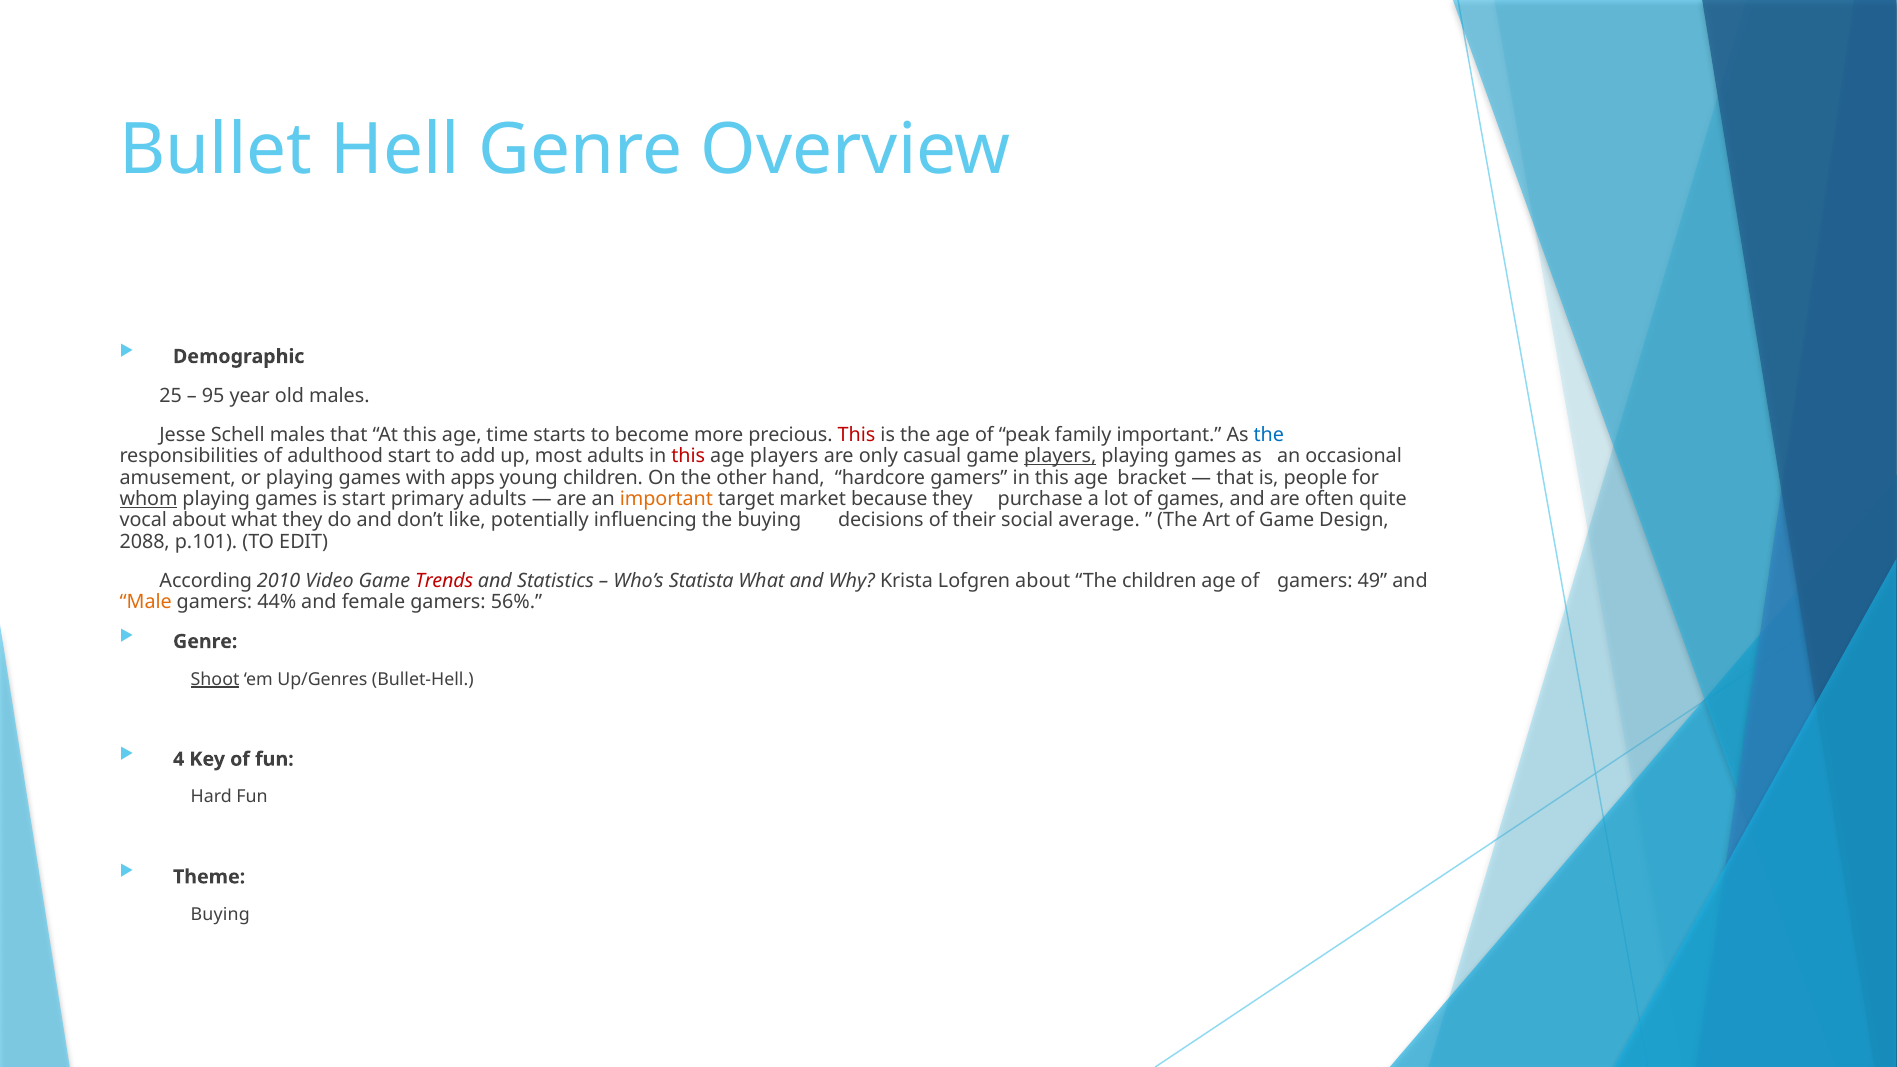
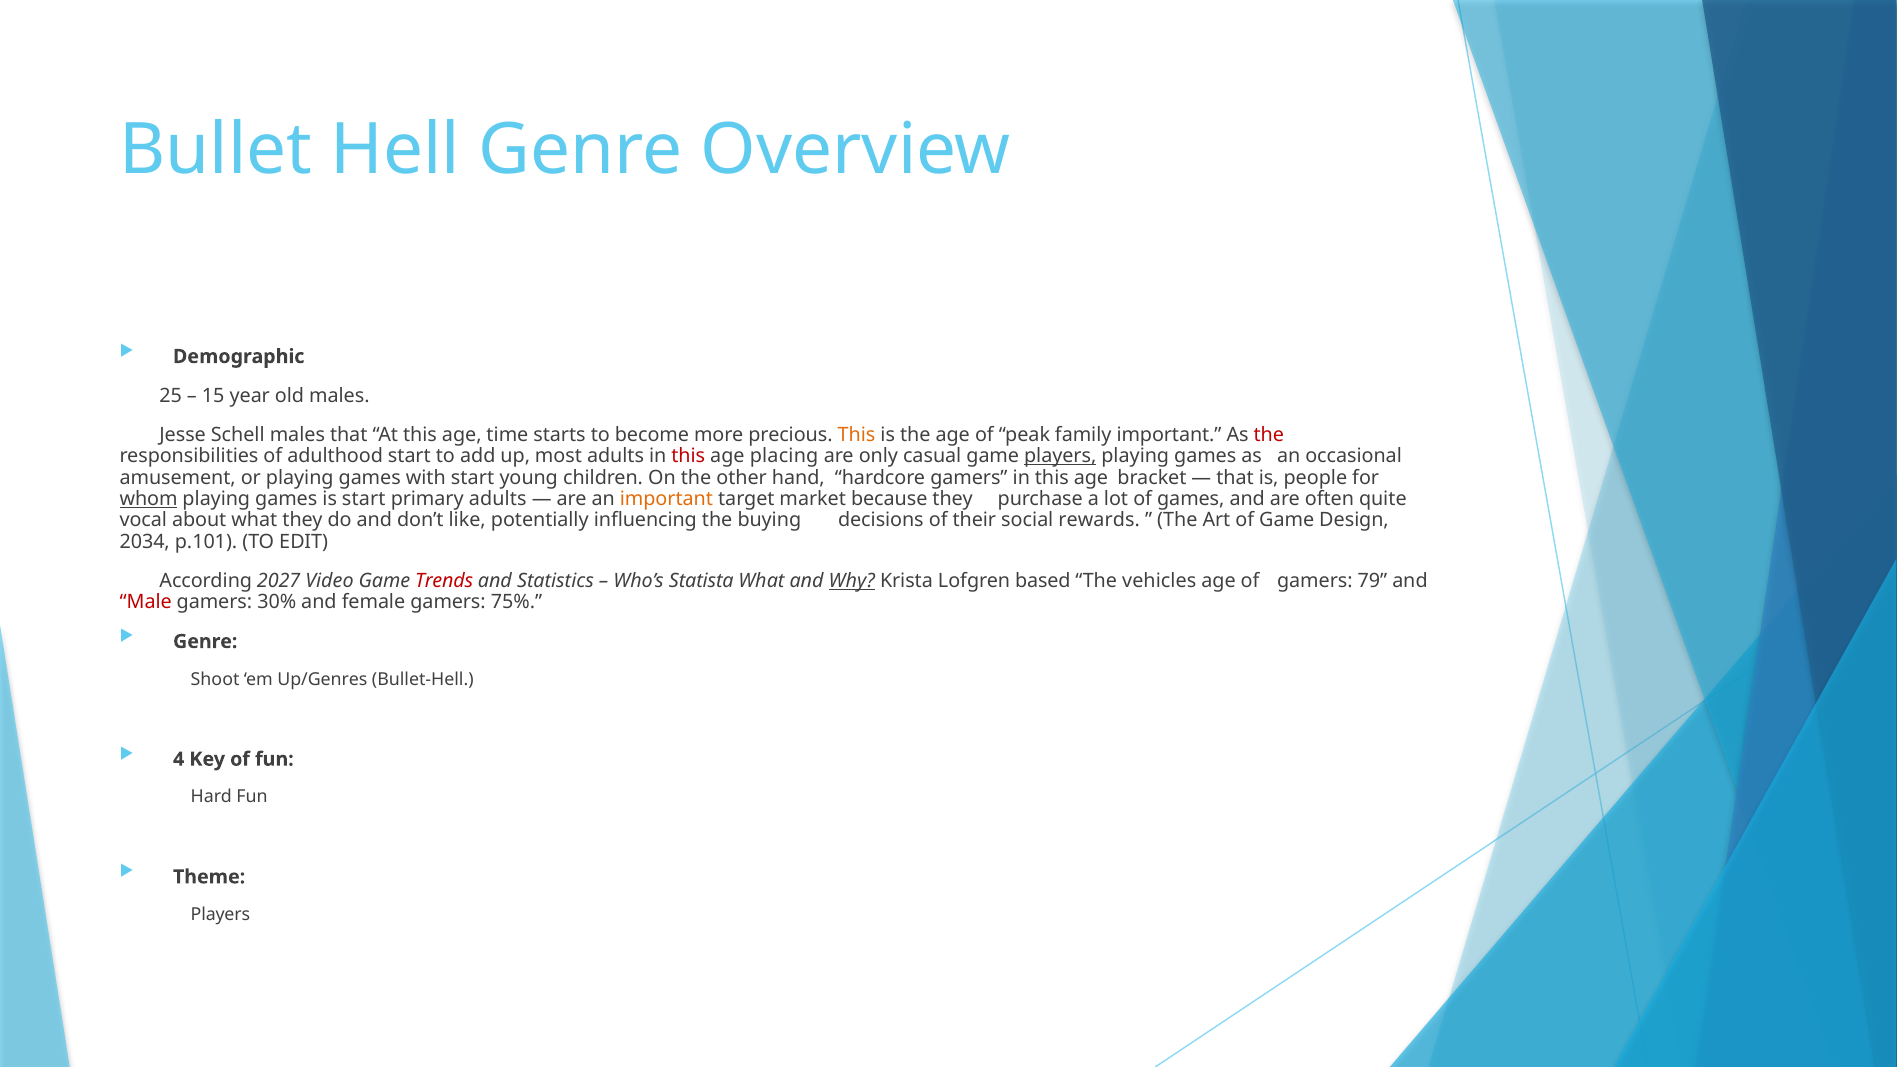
95: 95 -> 15
This at (857, 435) colour: red -> orange
the at (1269, 435) colour: blue -> red
age players: players -> placing
with apps: apps -> start
average: average -> rewards
2088: 2088 -> 2034
2010: 2010 -> 2027
Why underline: none -> present
Lofgren about: about -> based
The children: children -> vehicles
49: 49 -> 79
Male colour: orange -> red
44%: 44% -> 30%
56%: 56% -> 75%
Shoot underline: present -> none
Buying at (220, 915): Buying -> Players
